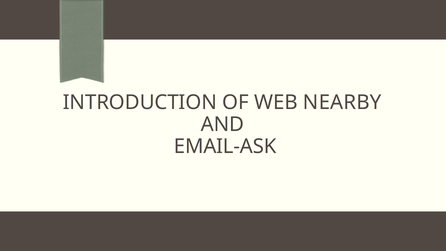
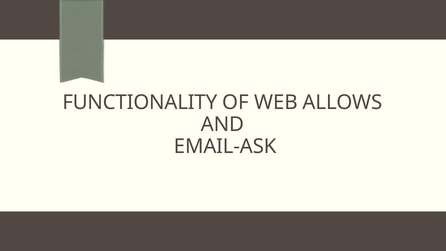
INTRODUCTION: INTRODUCTION -> FUNCTIONALITY
NEARBY: NEARBY -> ALLOWS
